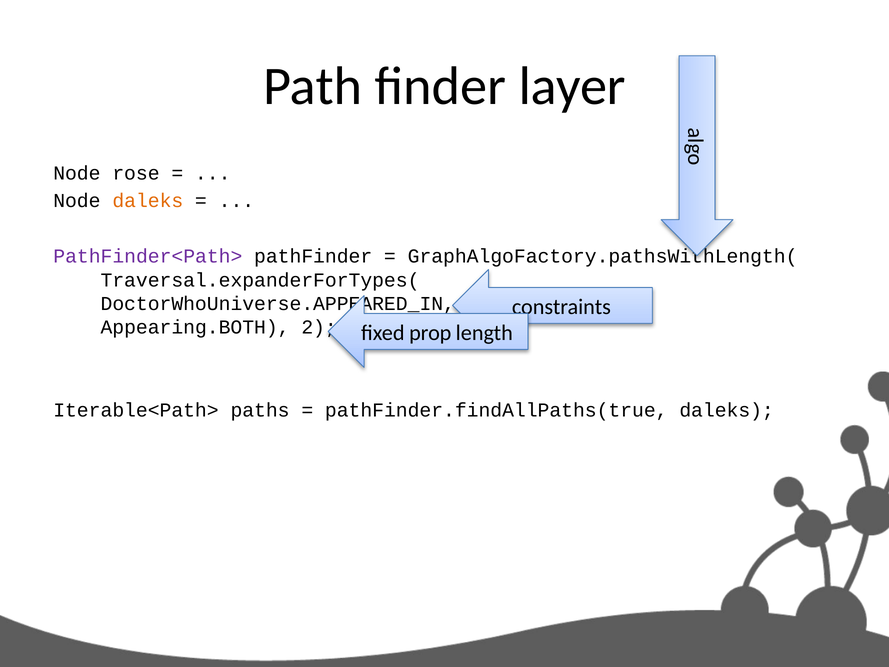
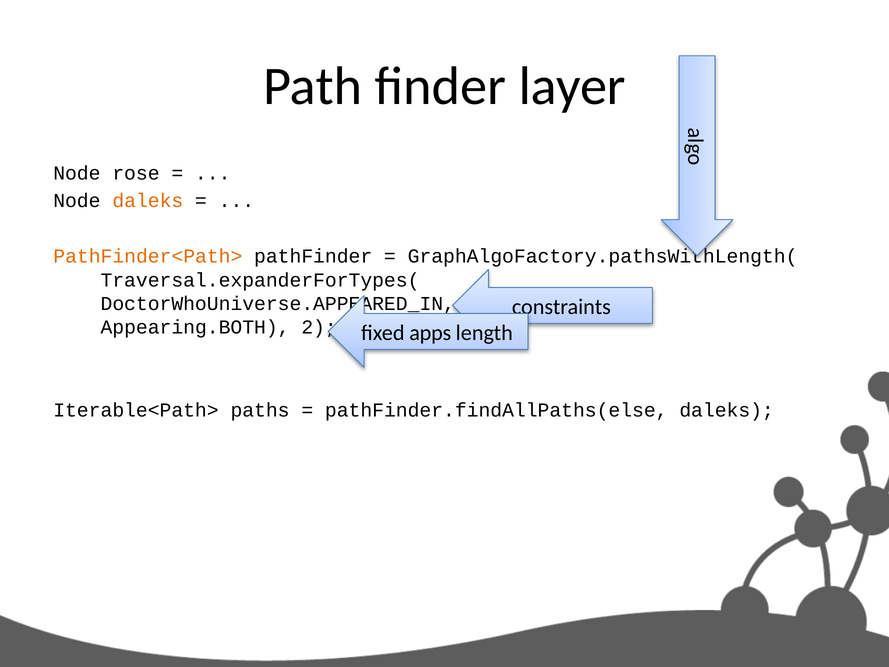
PathFinder<Path> colour: purple -> orange
prop: prop -> apps
pathFinder.findAllPaths(true: pathFinder.findAllPaths(true -> pathFinder.findAllPaths(else
